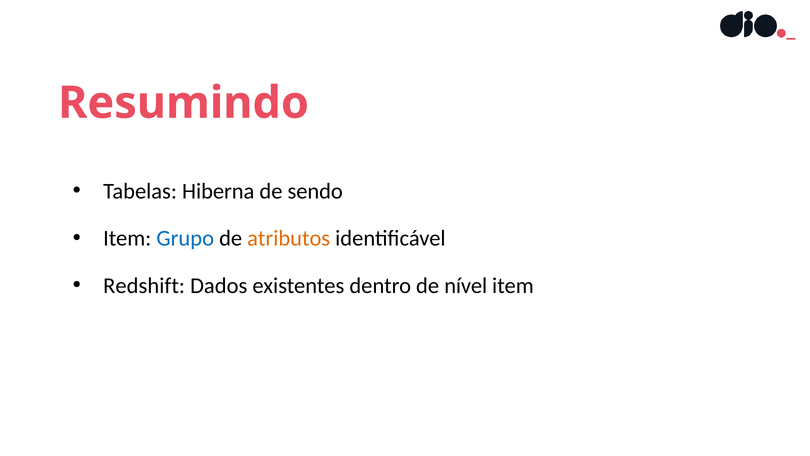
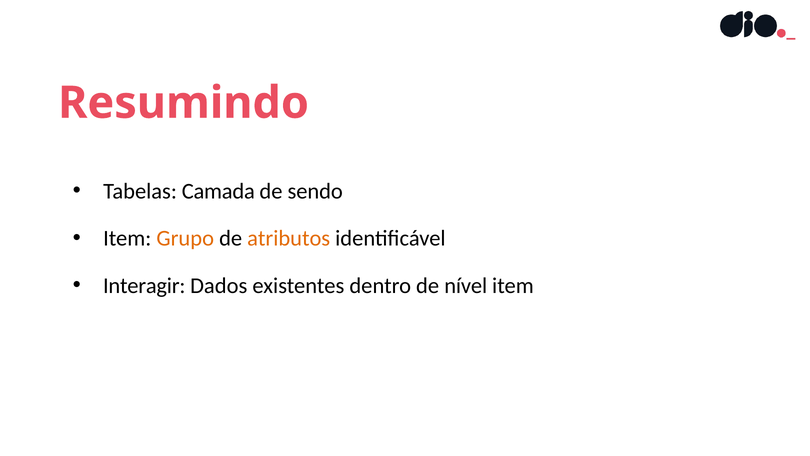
Hiberna: Hiberna -> Camada
Grupo colour: blue -> orange
Redshift: Redshift -> Interagir
